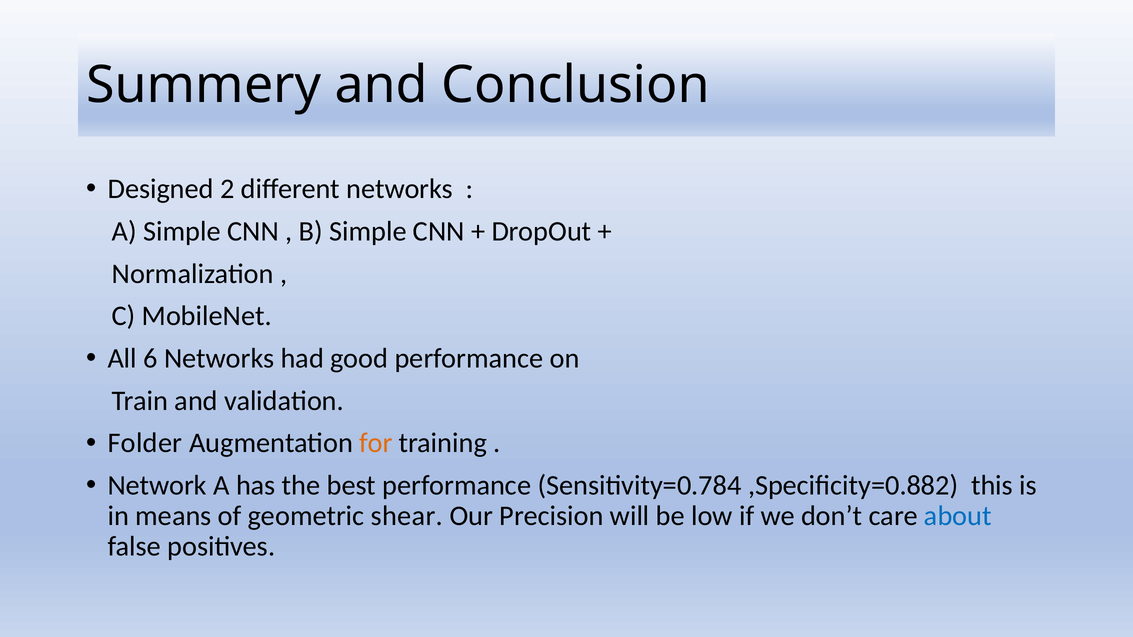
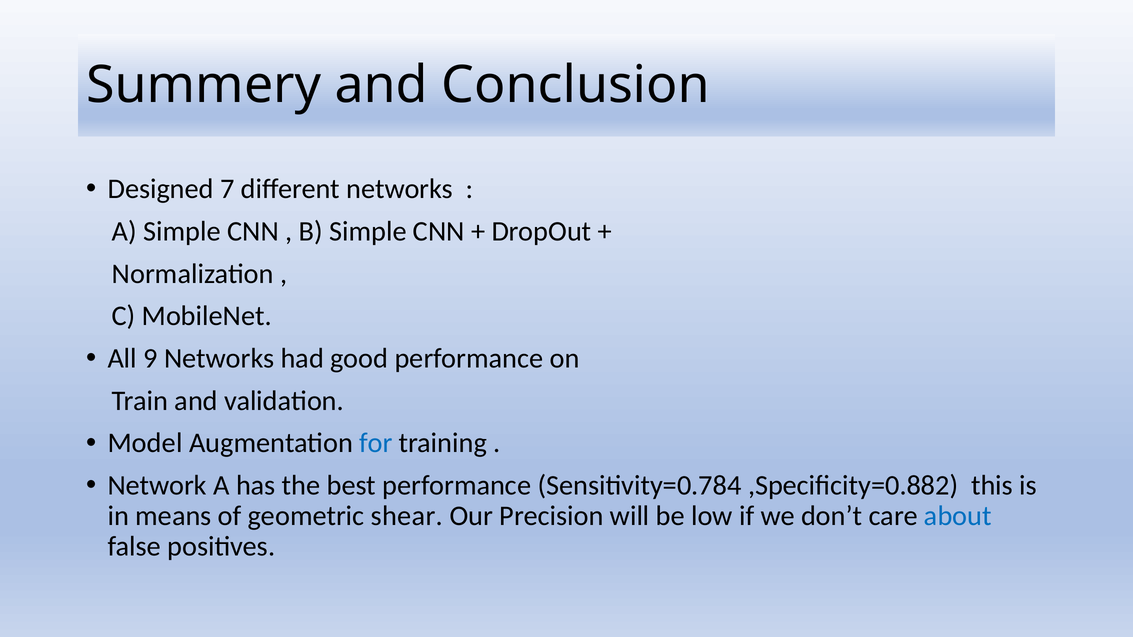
2: 2 -> 7
6: 6 -> 9
Folder: Folder -> Model
for colour: orange -> blue
